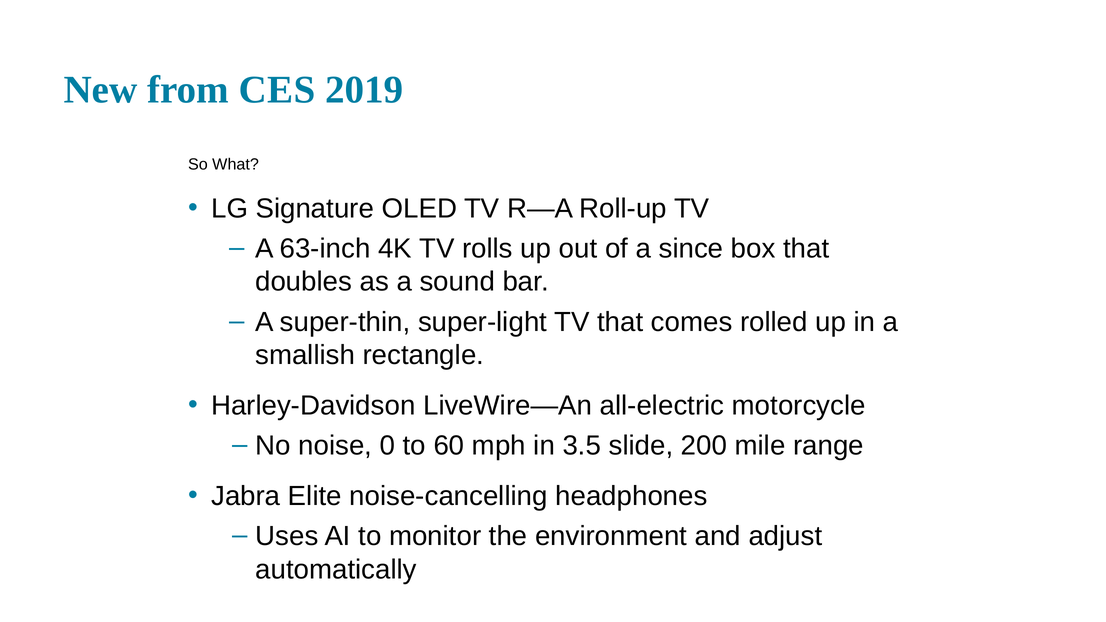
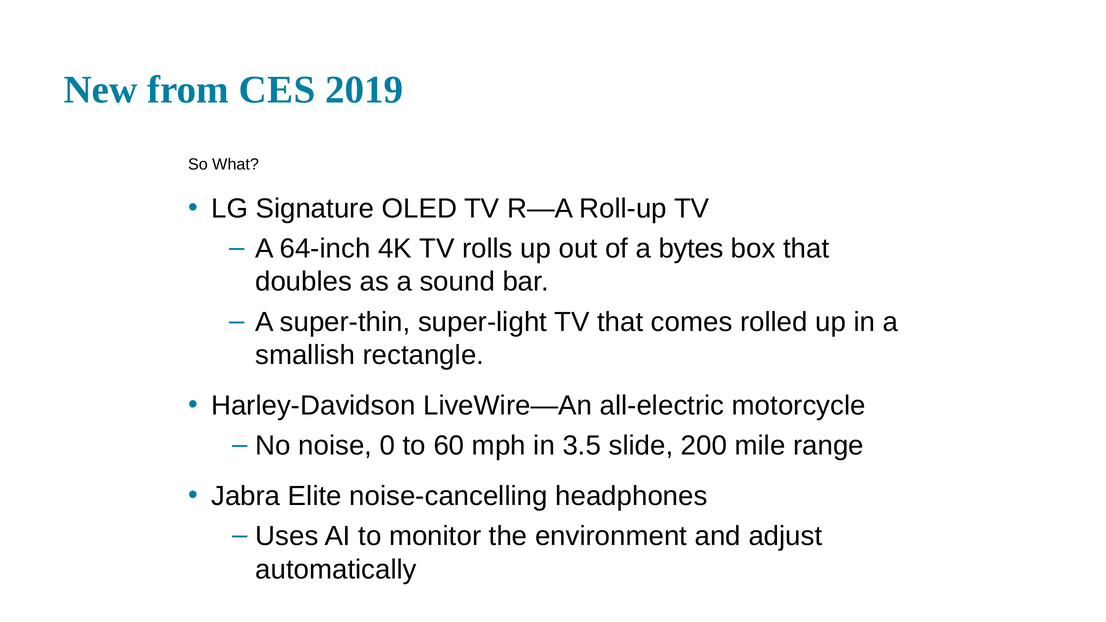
63-inch: 63-inch -> 64-inch
since: since -> bytes
